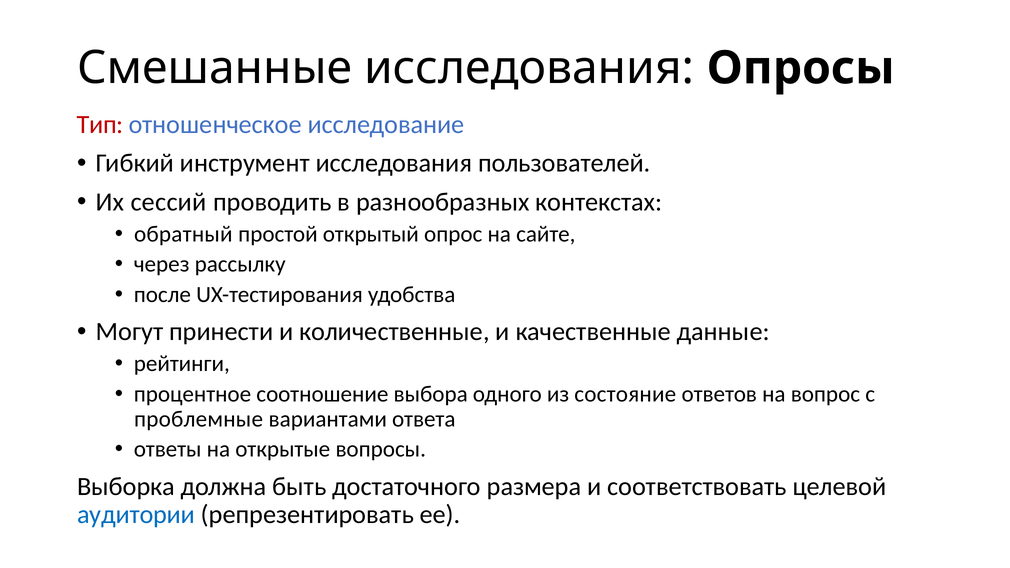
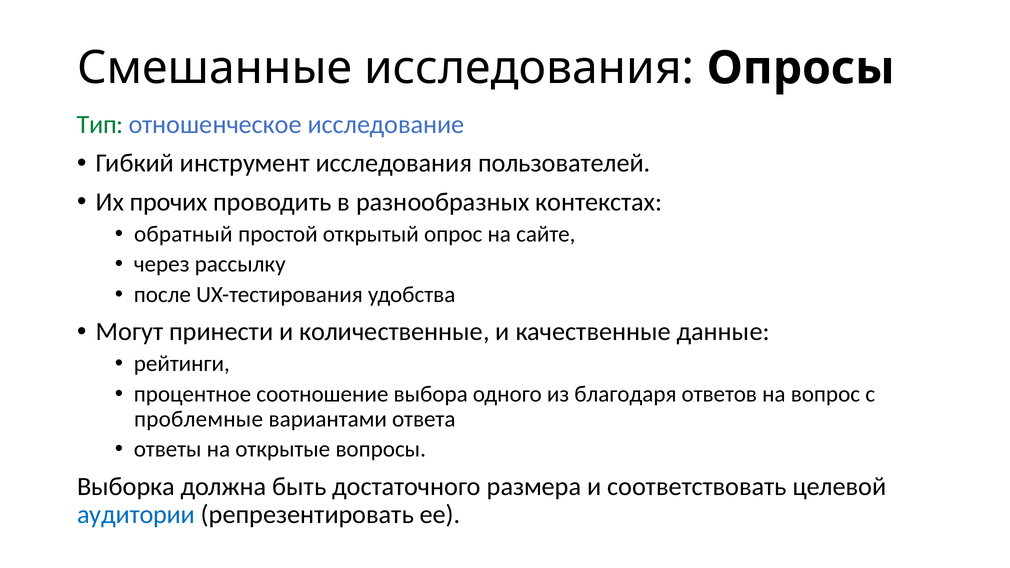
Тип colour: red -> green
сессий: сессий -> прочих
состояние: состояние -> благодаря
